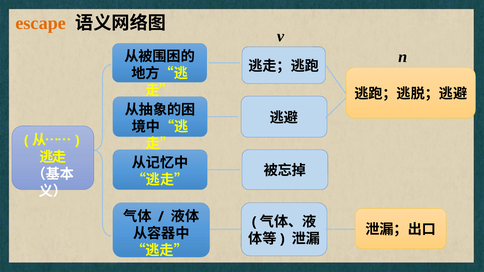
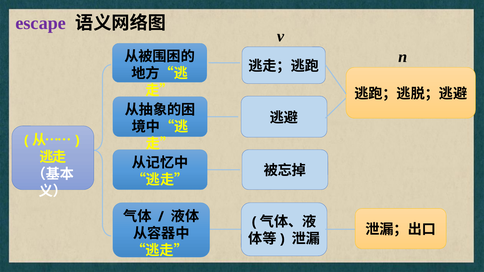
escape colour: orange -> purple
